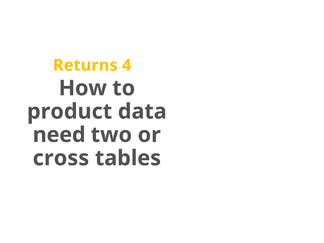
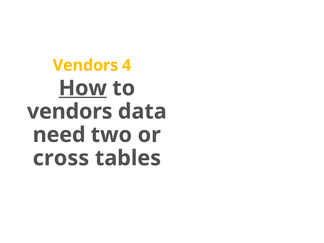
Returns at (85, 65): Returns -> Vendors
How underline: none -> present
product at (70, 111): product -> vendors
